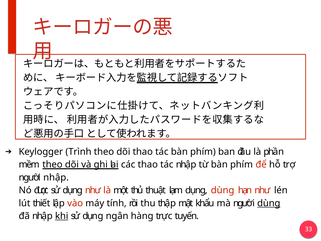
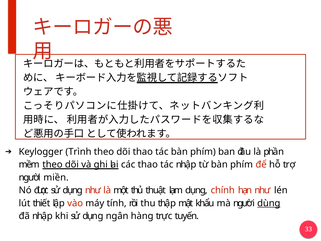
người nhập: nhập -> miền
dùng at (223, 190): dùng -> chính
khi underline: present -> none
